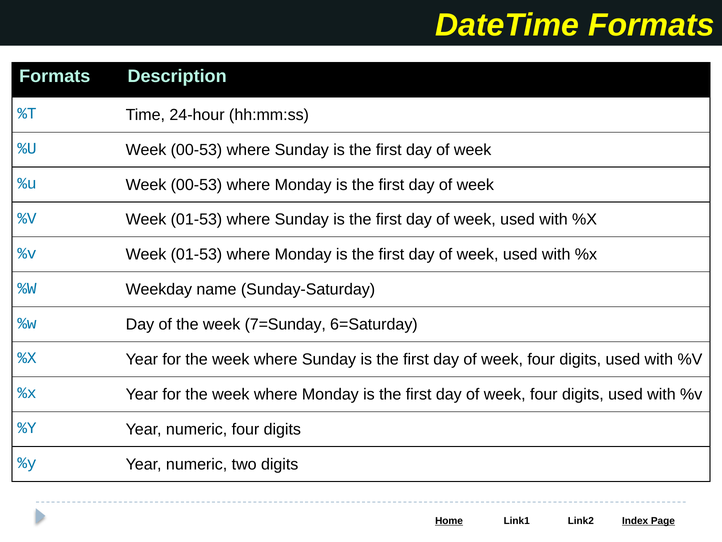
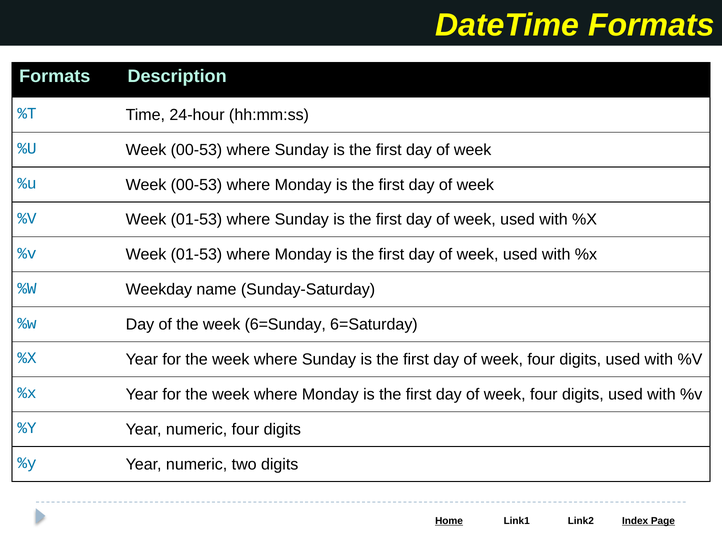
7=Sunday: 7=Sunday -> 6=Sunday
